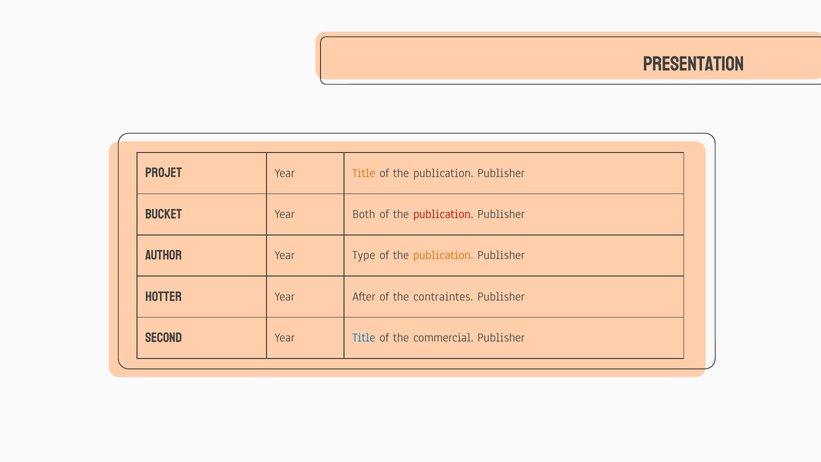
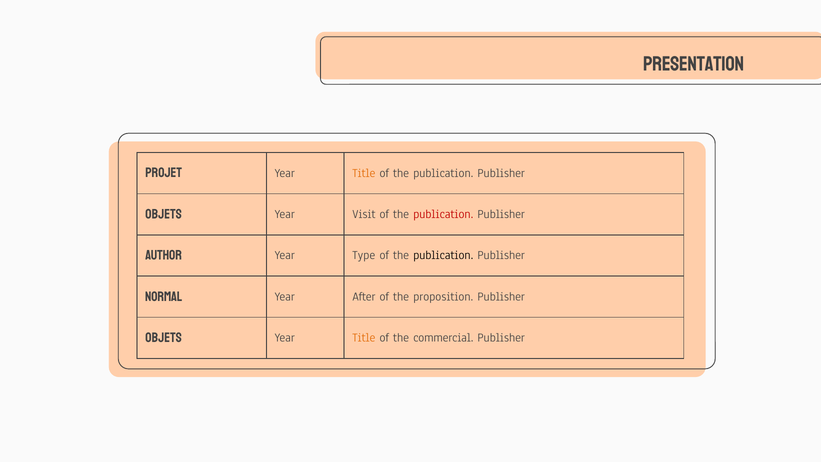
BUCKET at (164, 214): BUCKET -> OBJETS
Both: Both -> Visit
publication at (443, 255) colour: orange -> black
HOTTER: HOTTER -> NORMAL
contraintes: contraintes -> proposition
SECOND at (164, 338): SECOND -> OBJETS
Title at (364, 338) colour: blue -> orange
